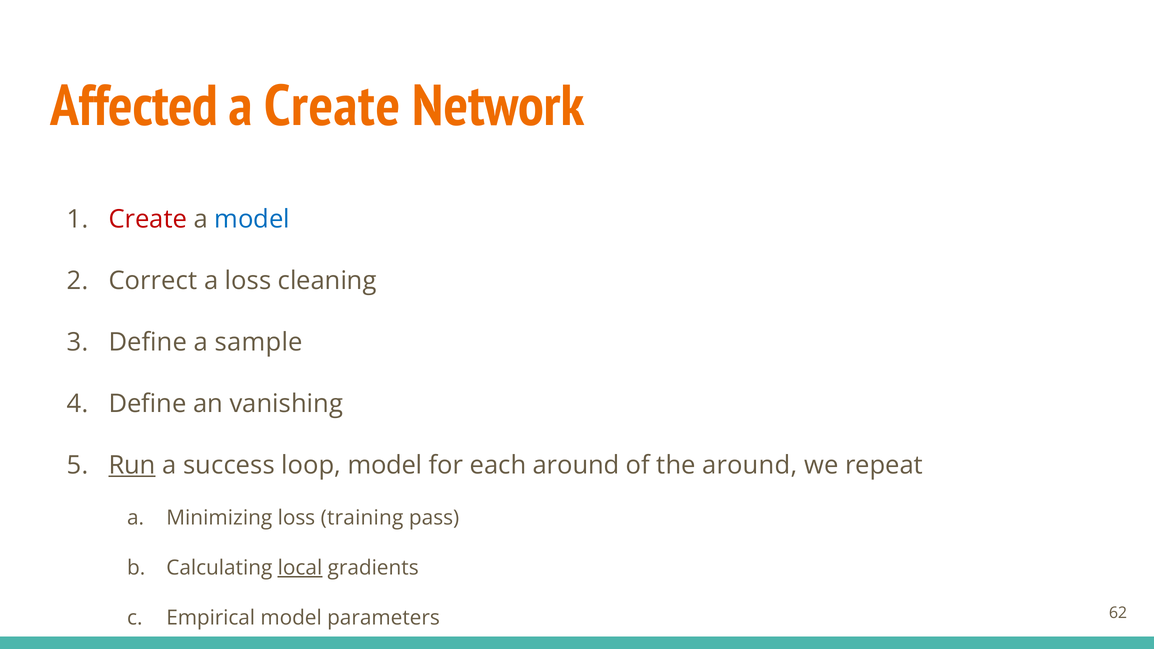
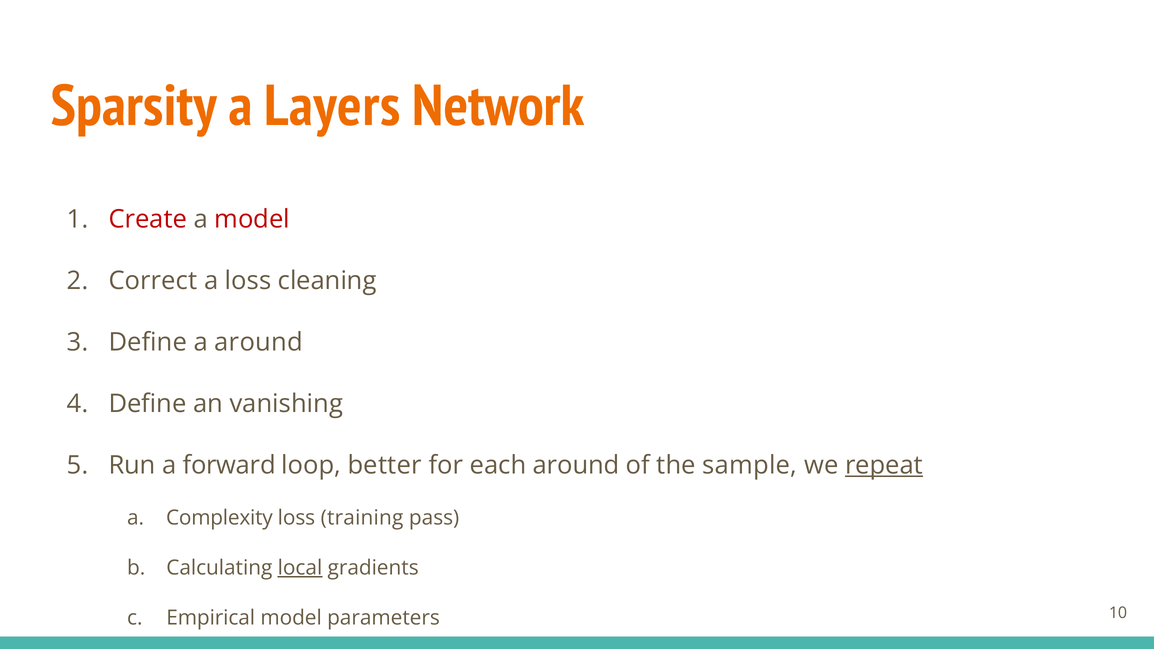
Affected: Affected -> Sparsity
a Create: Create -> Layers
model at (252, 219) colour: blue -> red
a sample: sample -> around
Run underline: present -> none
success: success -> forward
loop model: model -> better
the around: around -> sample
repeat underline: none -> present
Minimizing: Minimizing -> Complexity
62: 62 -> 10
